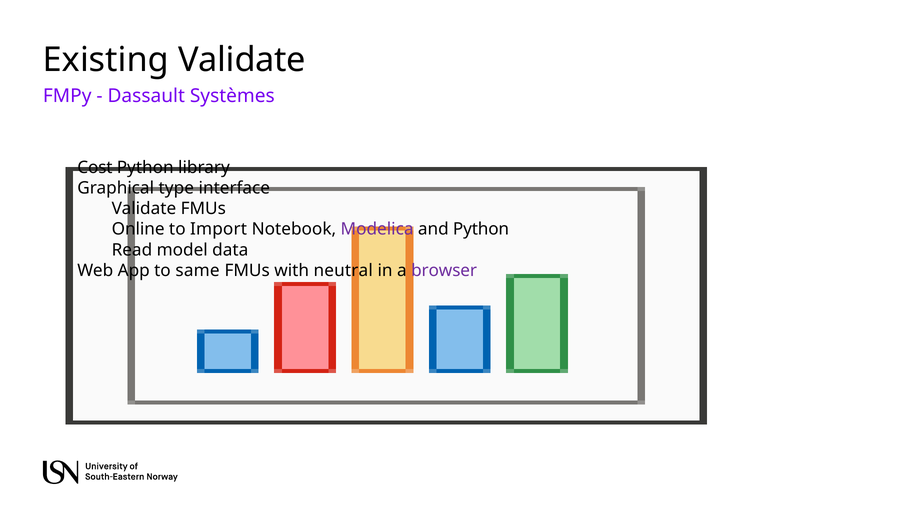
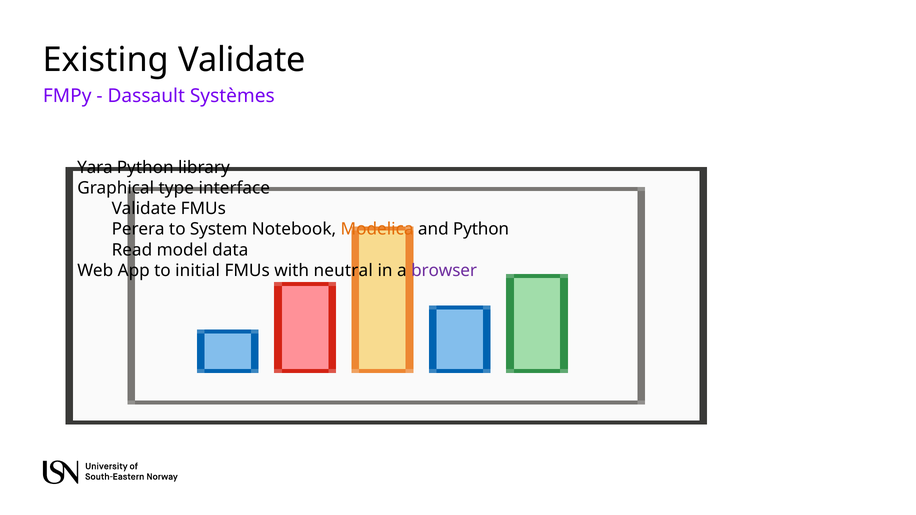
Cost: Cost -> Yara
Online: Online -> Perera
Import: Import -> System
Modelica colour: purple -> orange
same: same -> initial
